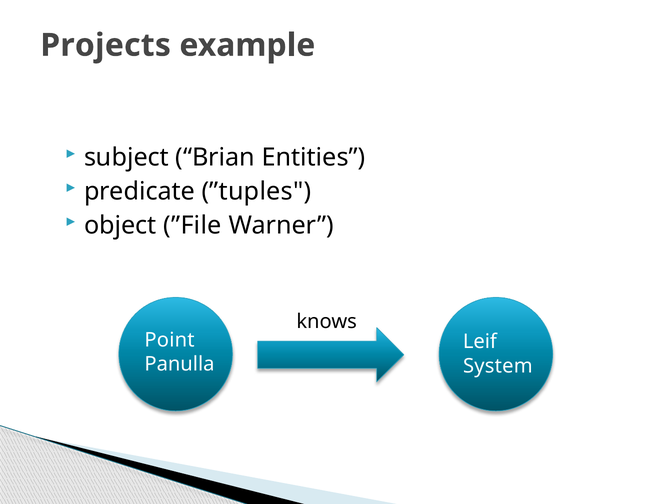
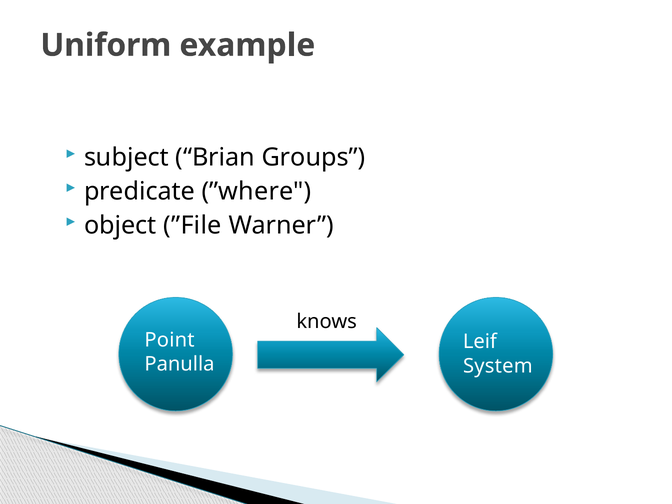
Projects: Projects -> Uniform
Entities: Entities -> Groups
”tuples: ”tuples -> ”where
